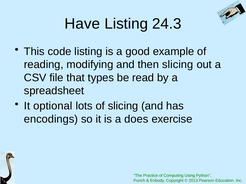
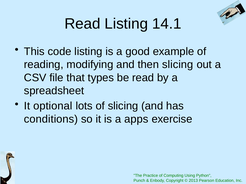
Have at (82, 24): Have -> Read
24.3: 24.3 -> 14.1
encodings: encodings -> conditions
does: does -> apps
